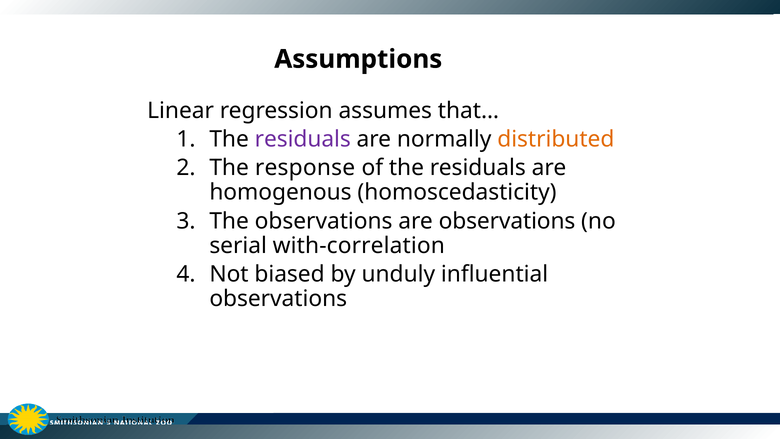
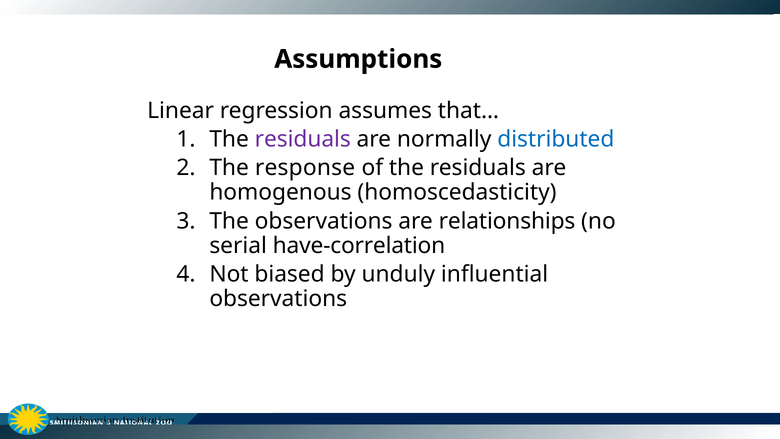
distributed colour: orange -> blue
are observations: observations -> relationships
with-correlation: with-correlation -> have-correlation
